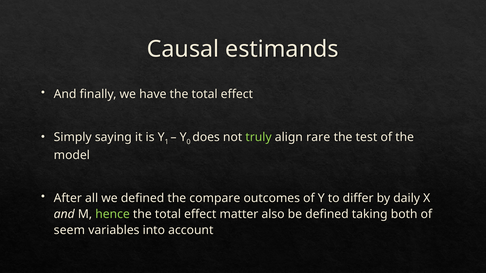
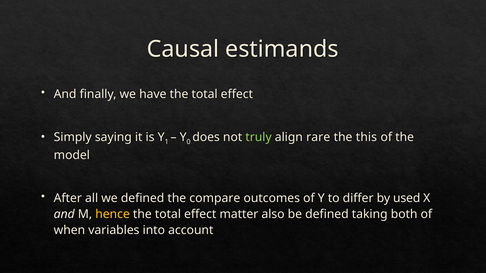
test: test -> this
daily: daily -> used
hence colour: light green -> yellow
seem: seem -> when
